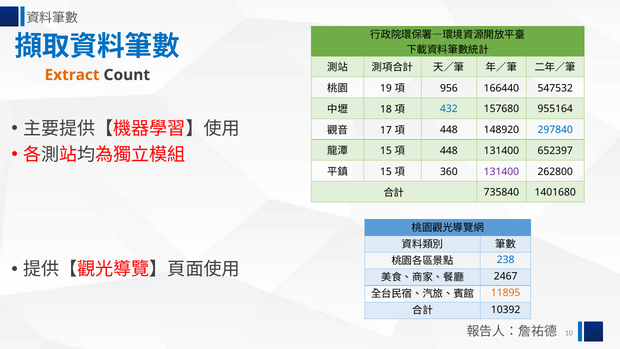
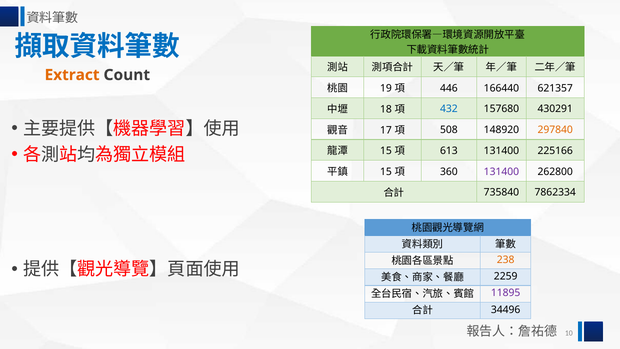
956: 956 -> 446
547532: 547532 -> 621357
955164: 955164 -> 430291
448 at (449, 130): 448 -> 508
297840 colour: blue -> orange
448 at (449, 151): 448 -> 613
652397: 652397 -> 225166
1401680: 1401680 -> 7862334
238 colour: blue -> orange
2467: 2467 -> 2259
11895 colour: orange -> purple
10392: 10392 -> 34496
